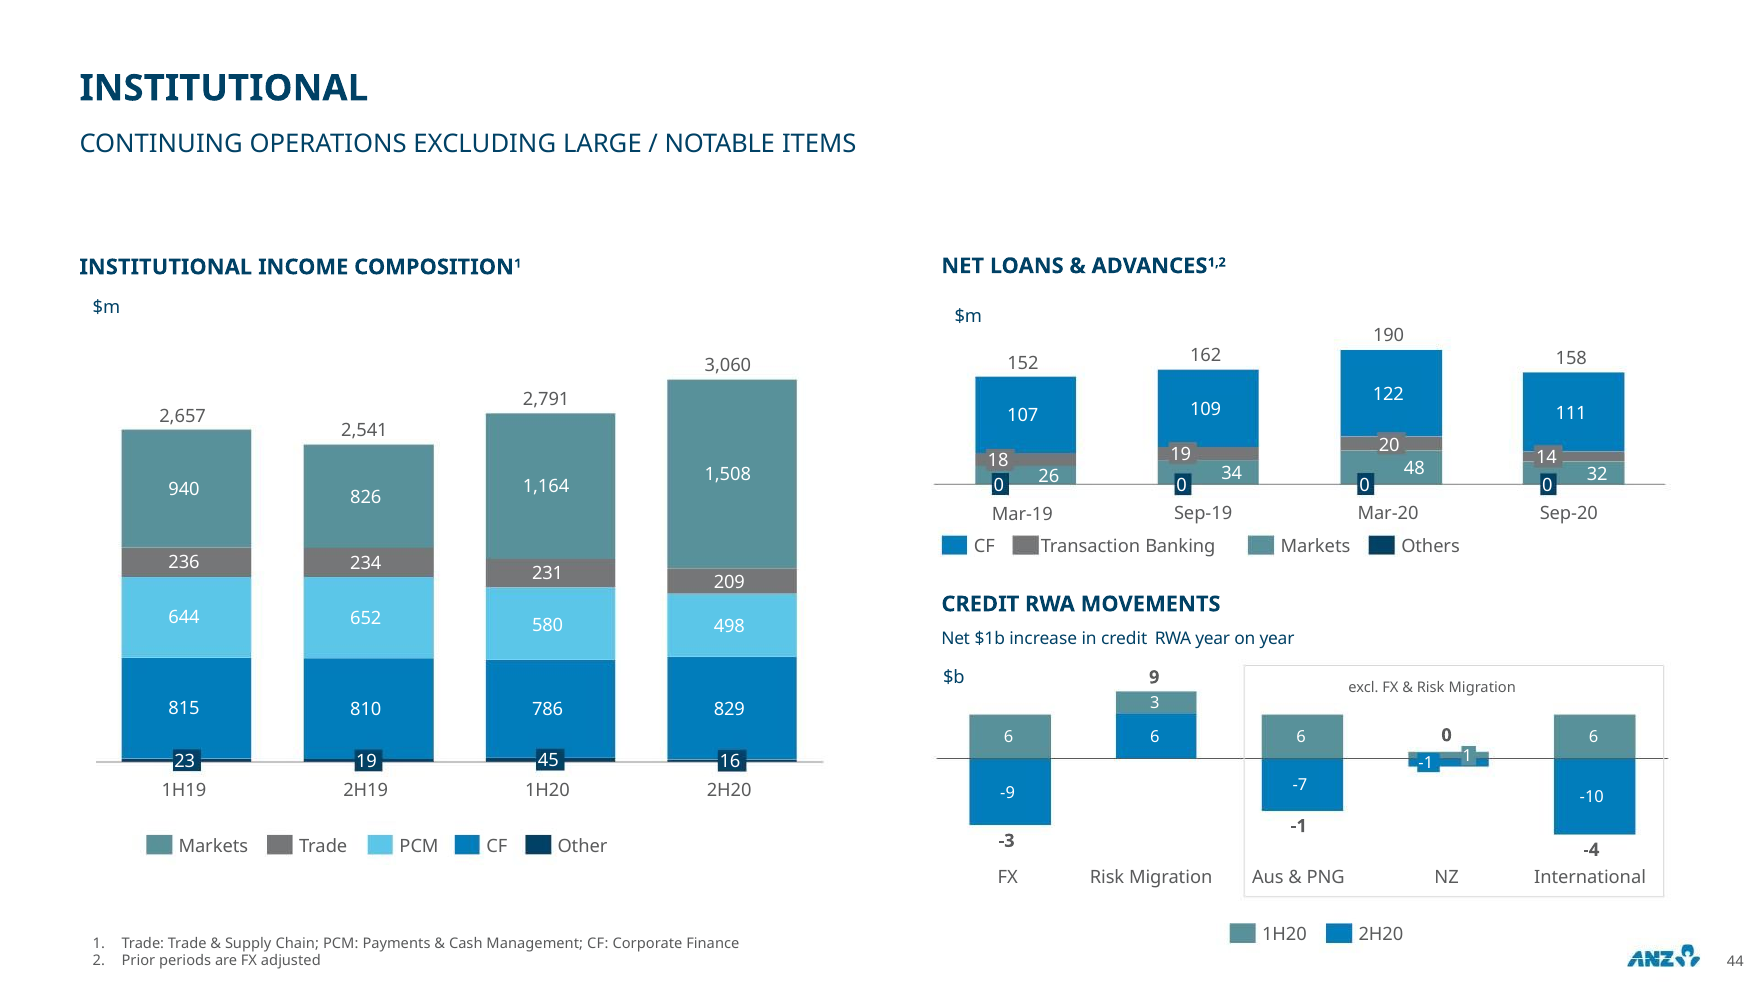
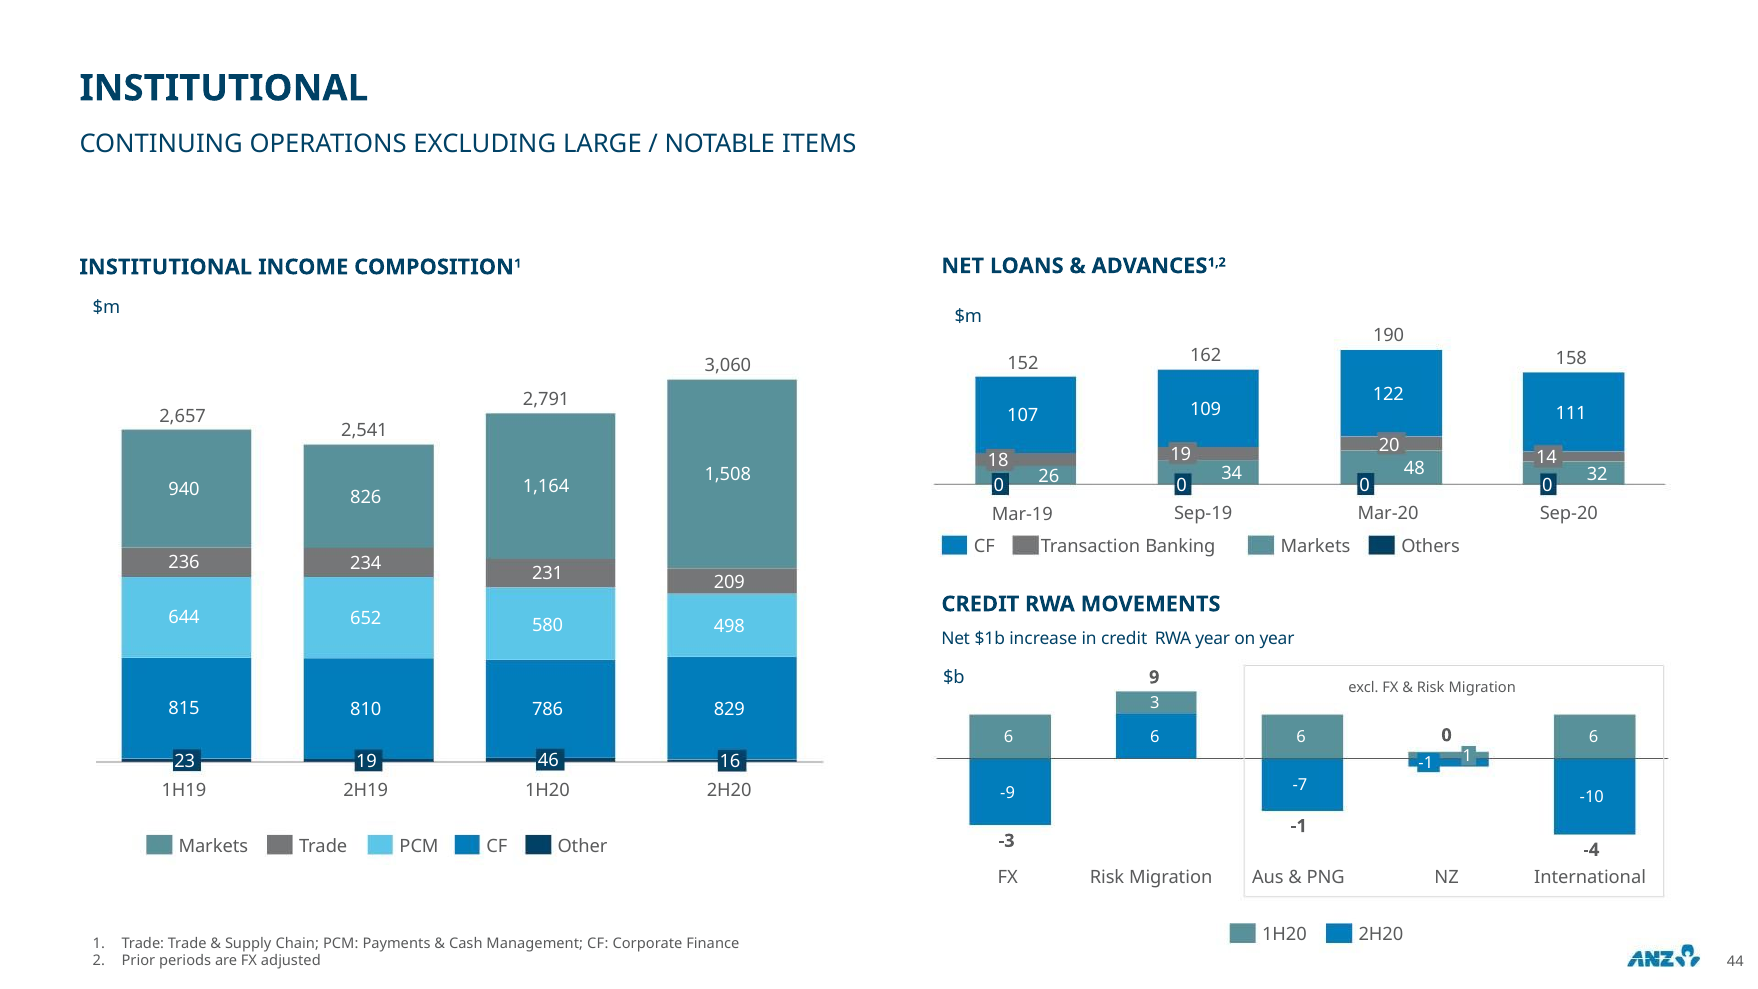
45: 45 -> 46
